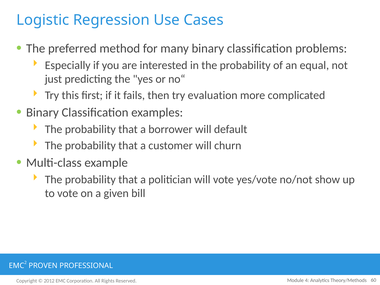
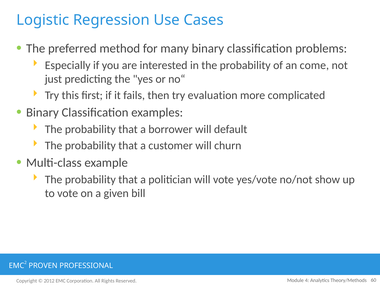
equal: equal -> come
